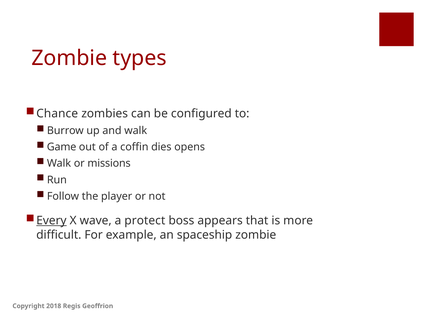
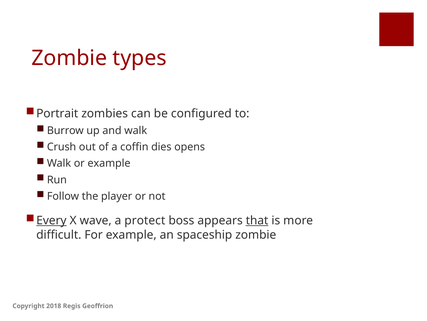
Chance: Chance -> Portrait
Game: Game -> Crush
or missions: missions -> example
that underline: none -> present
